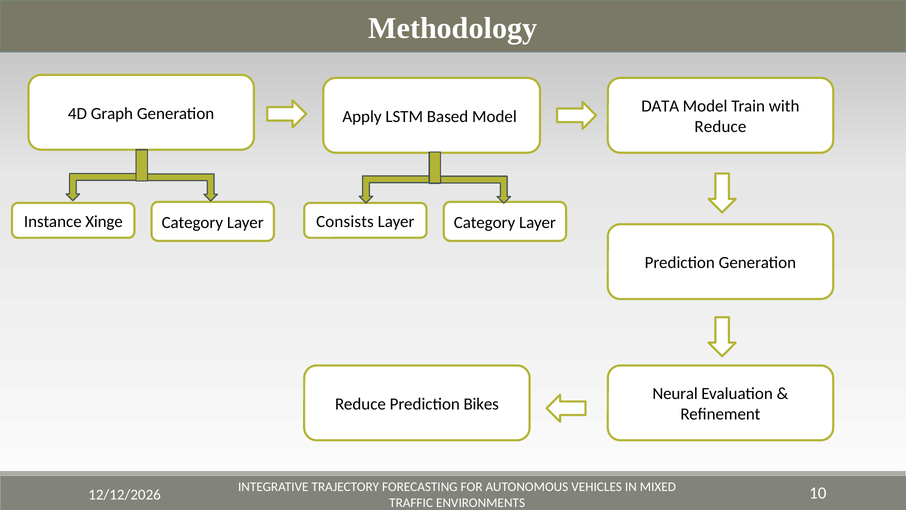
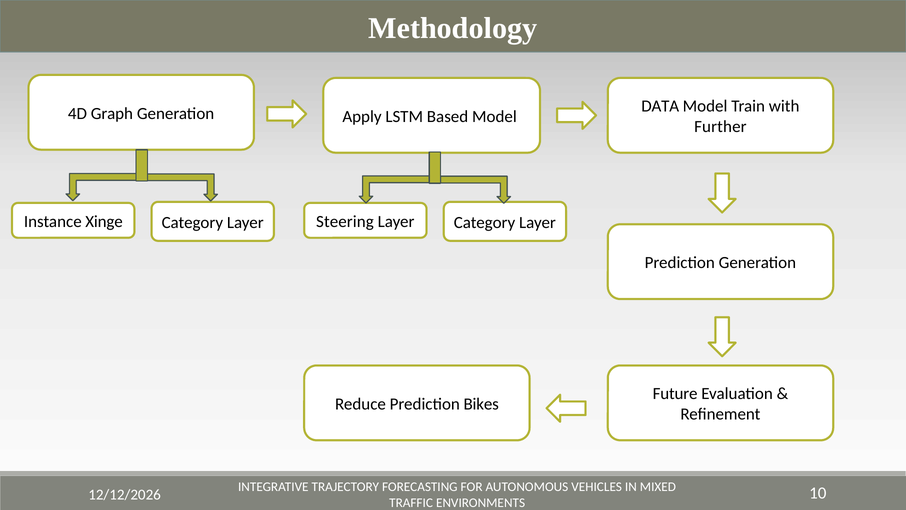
Reduce at (720, 127): Reduce -> Further
Consists: Consists -> Steering
Neural: Neural -> Future
